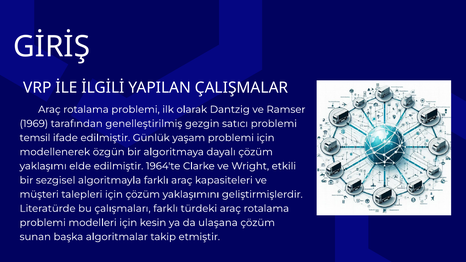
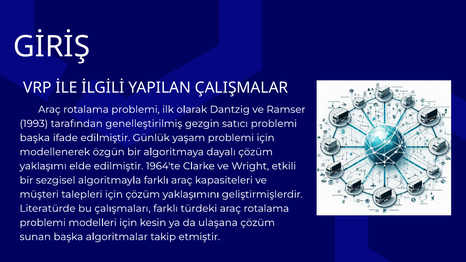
1969: 1969 -> 1993
temsil at (35, 138): temsil -> başka
